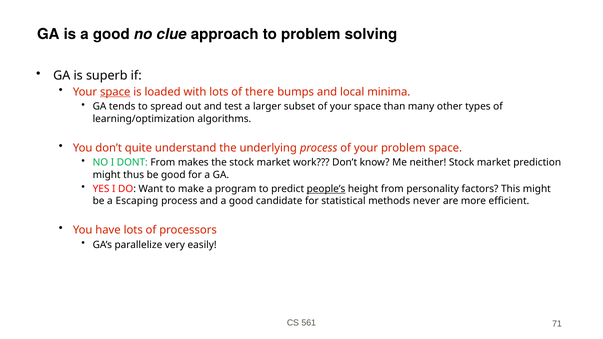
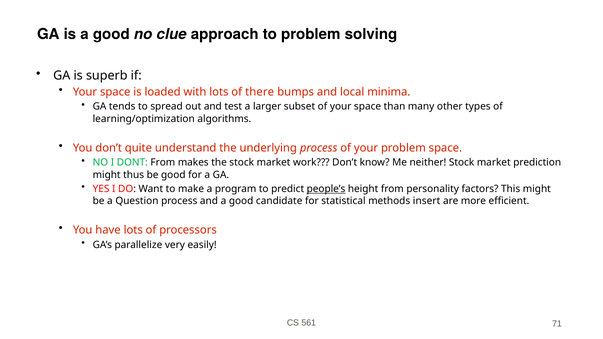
space at (115, 92) underline: present -> none
Escaping: Escaping -> Question
never: never -> insert
